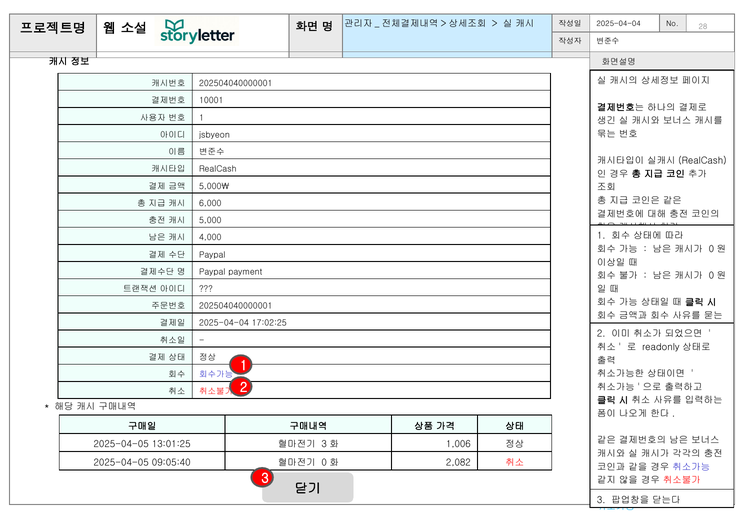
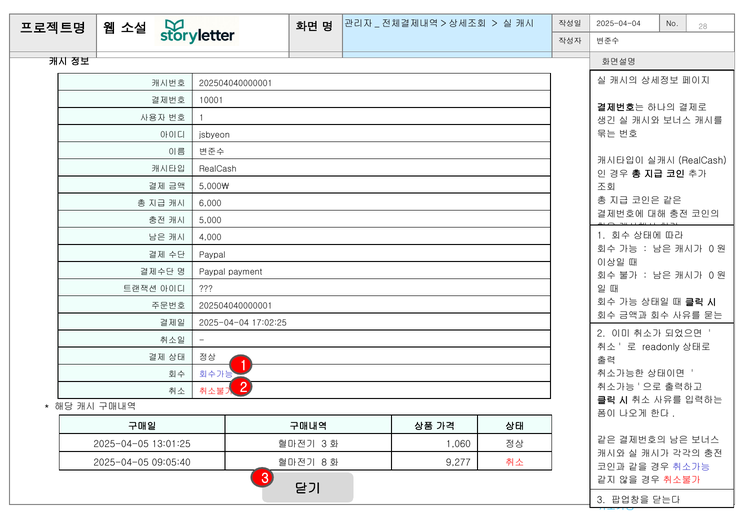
1,006: 1,006 -> 1,060
0 at (324, 462): 0 -> 8
2,082: 2,082 -> 9,277
